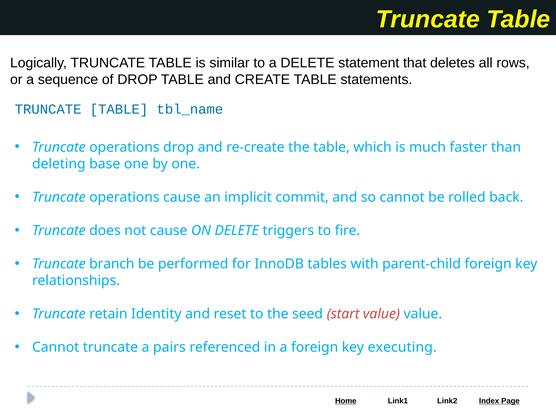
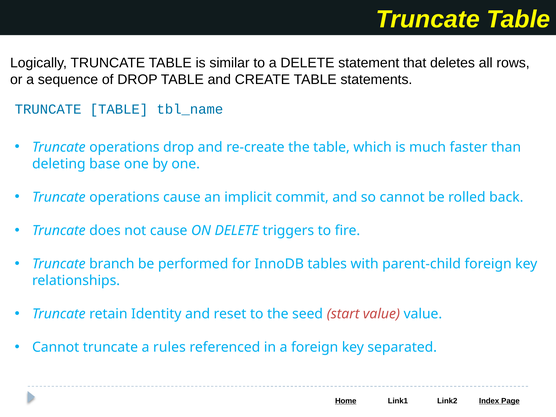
pairs: pairs -> rules
executing: executing -> separated
